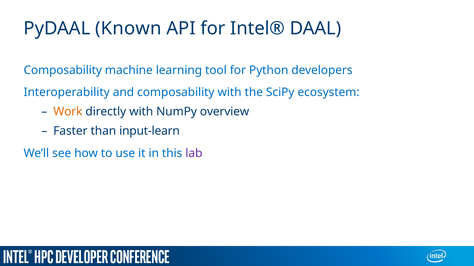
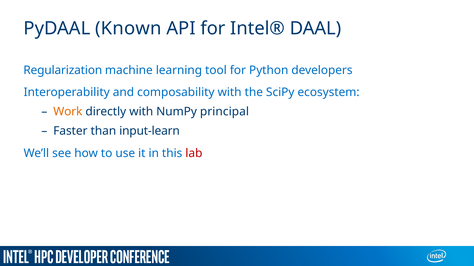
Composability at (63, 70): Composability -> Regularization
overview: overview -> principal
lab colour: purple -> red
